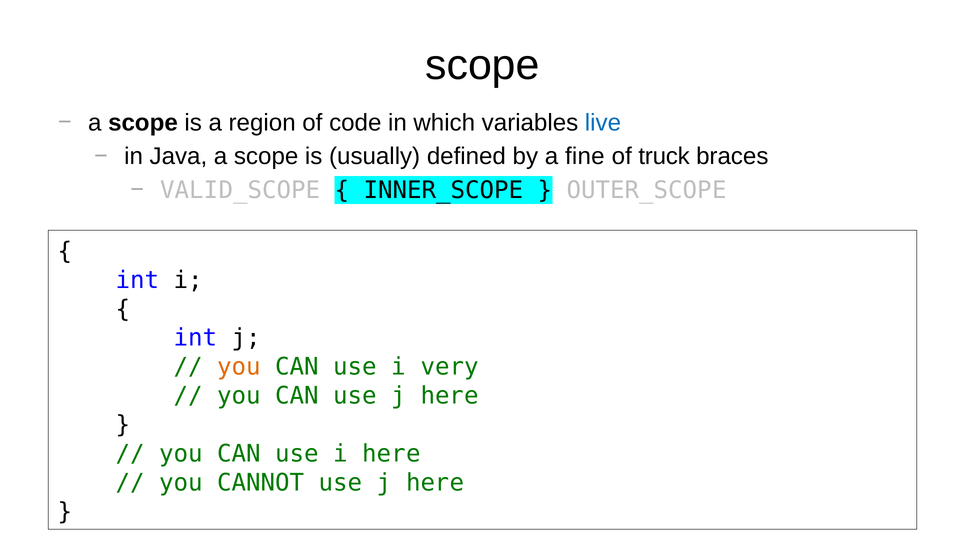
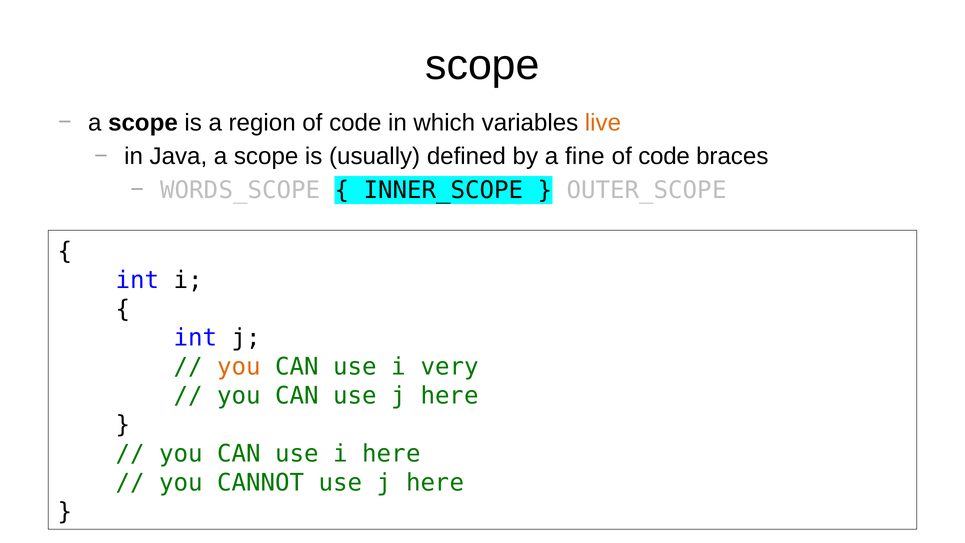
live colour: blue -> orange
truck at (664, 156): truck -> code
VALID_SCOPE: VALID_SCOPE -> WORDS_SCOPE
